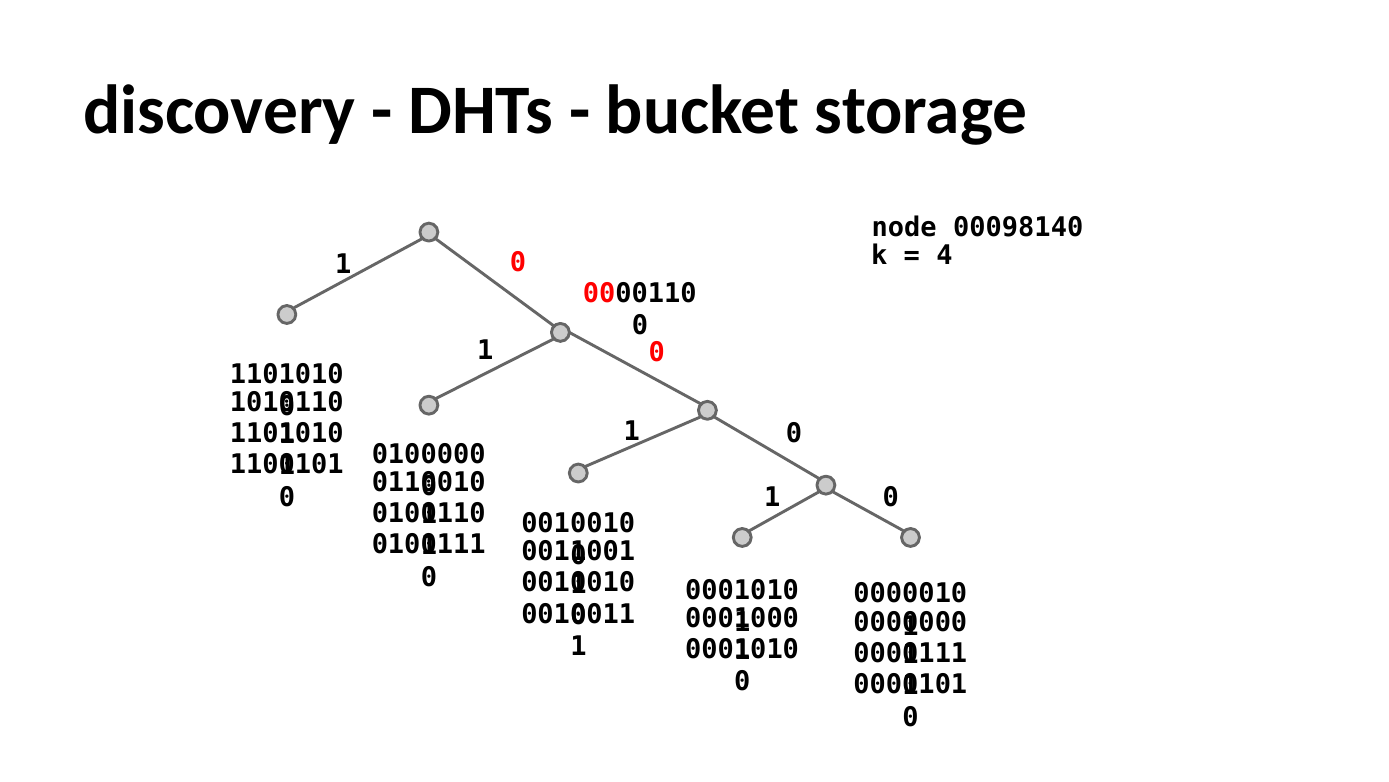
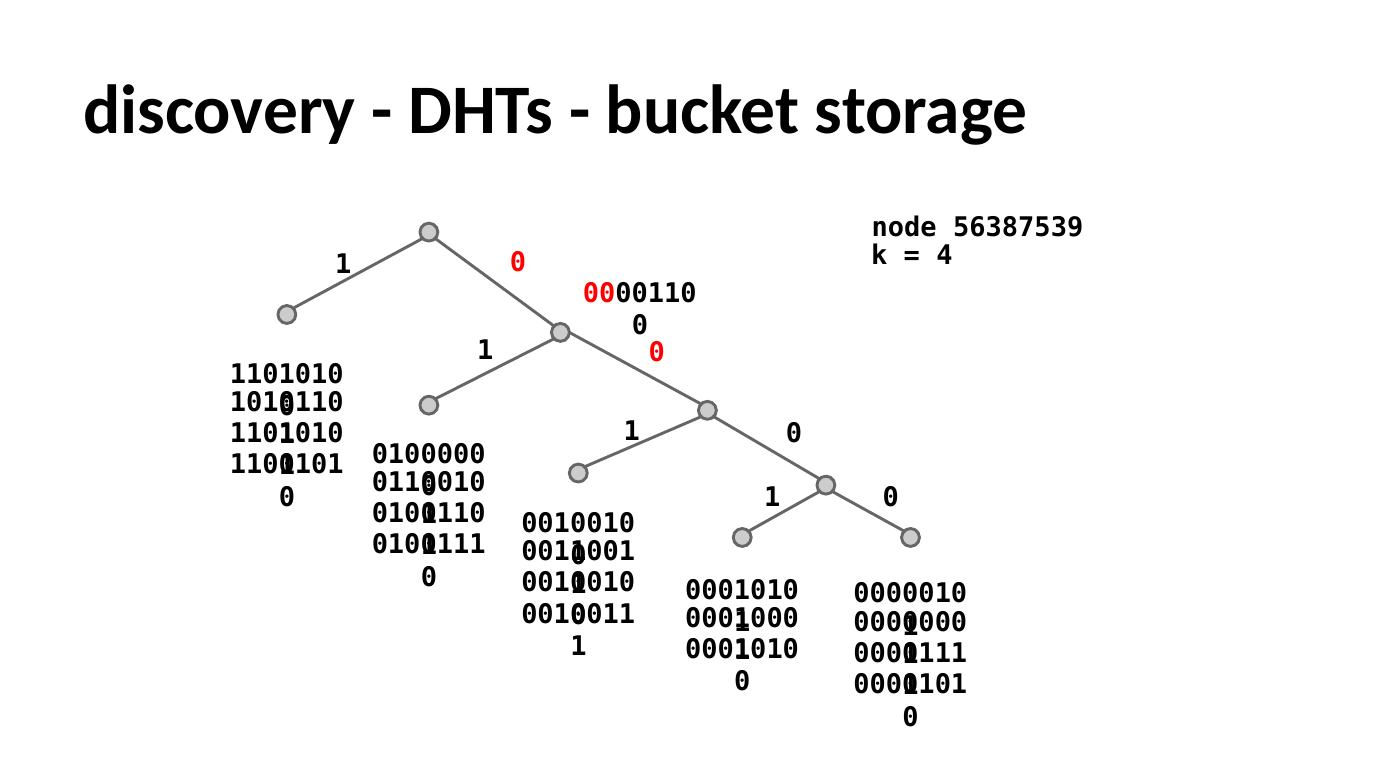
00098140: 00098140 -> 56387539
